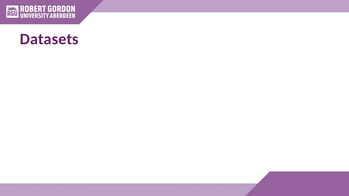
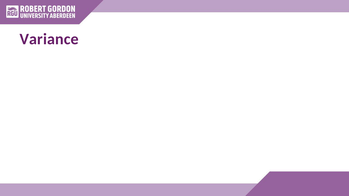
Datasets: Datasets -> Variance
